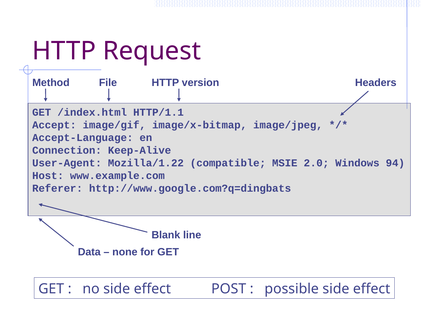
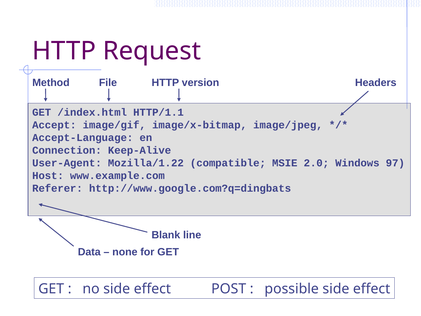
94: 94 -> 97
